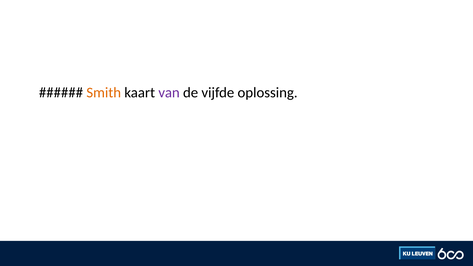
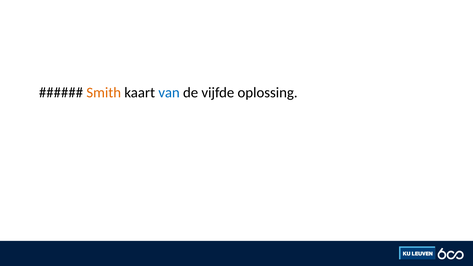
van colour: purple -> blue
